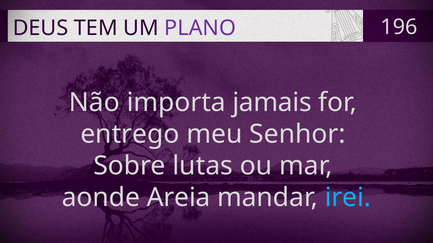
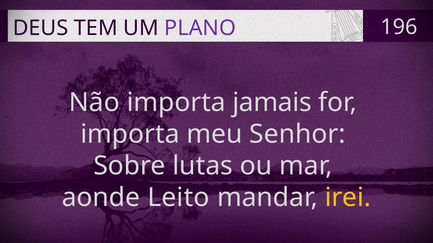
entrego at (130, 135): entrego -> importa
Areia: Areia -> Leito
irei colour: light blue -> yellow
